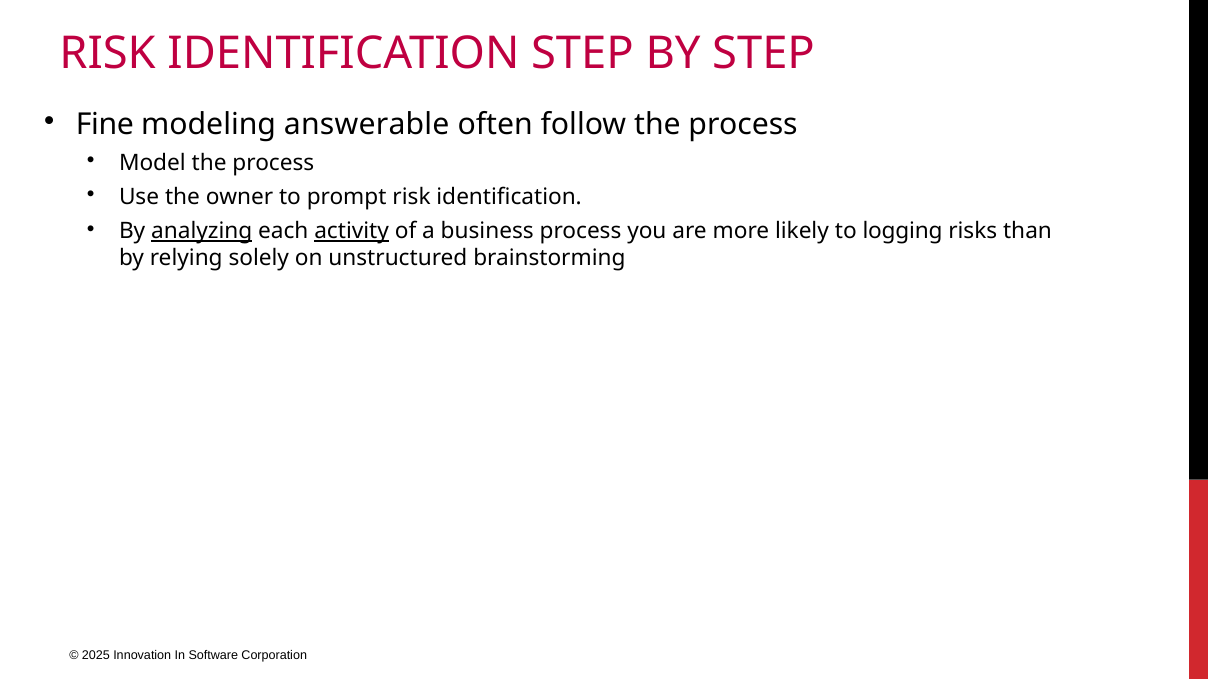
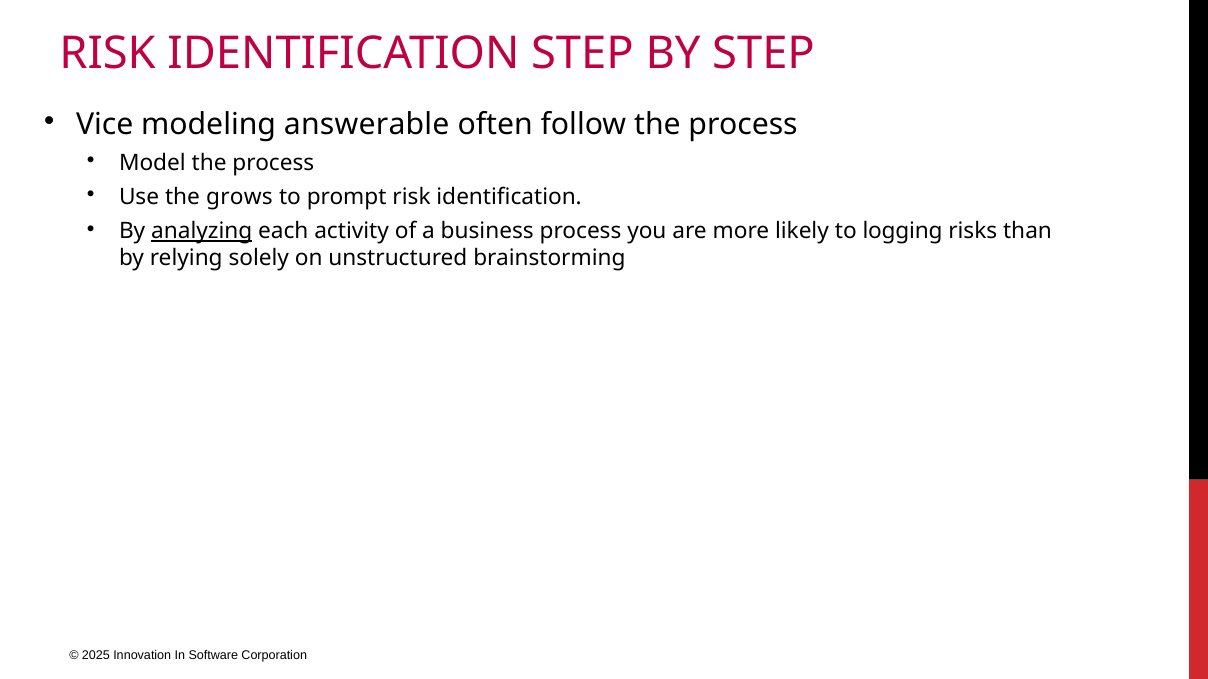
Fine: Fine -> Vice
owner: owner -> grows
activity underline: present -> none
